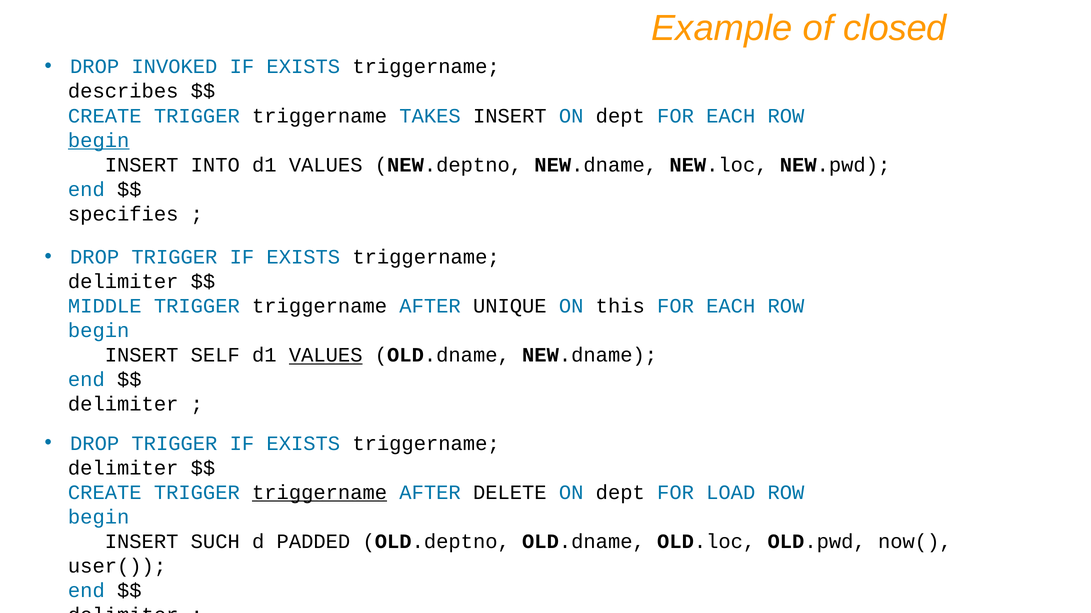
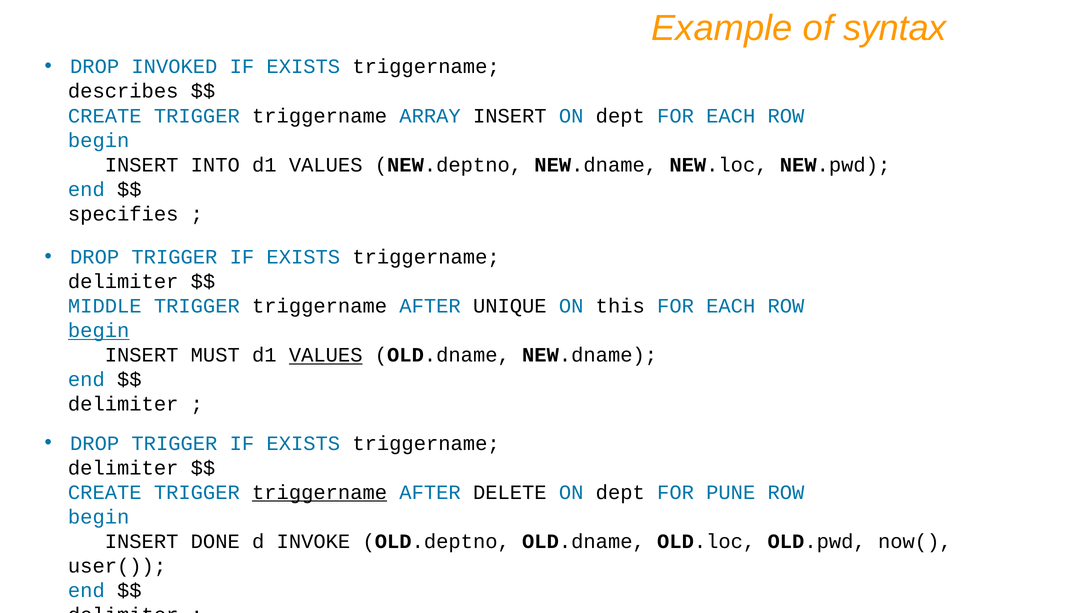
closed: closed -> syntax
TAKES: TAKES -> ARRAY
begin at (99, 140) underline: present -> none
begin at (99, 331) underline: none -> present
SELF: SELF -> MUST
LOAD: LOAD -> PUNE
SUCH: SUCH -> DONE
PADDED: PADDED -> INVOKE
